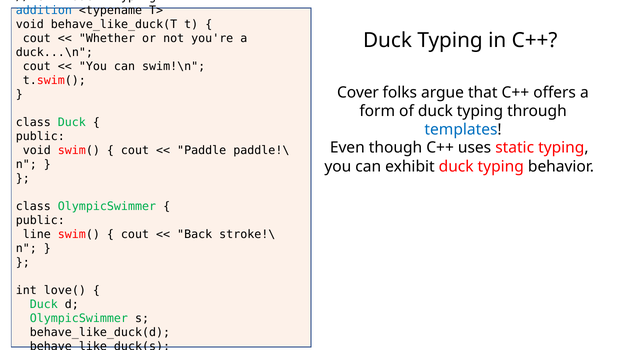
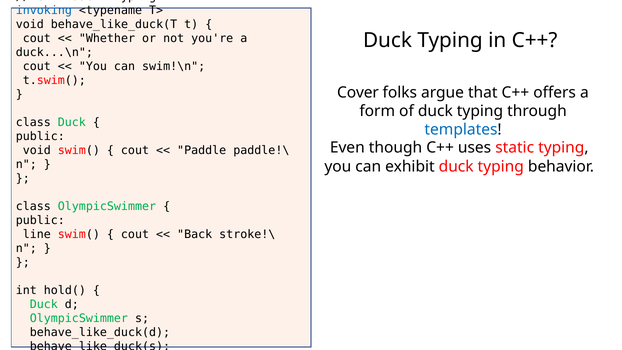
addition: addition -> invoking
love(: love( -> hold(
